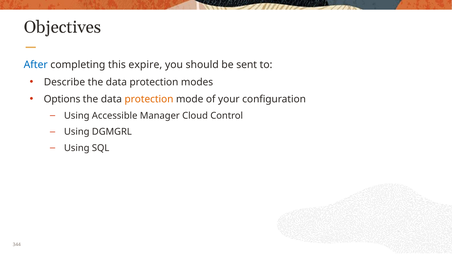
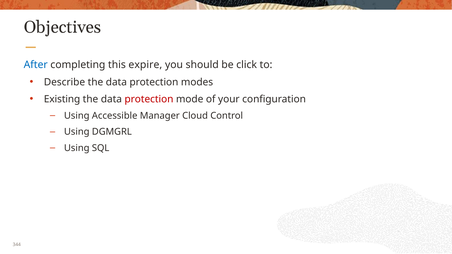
sent: sent -> click
Options: Options -> Existing
protection at (149, 99) colour: orange -> red
